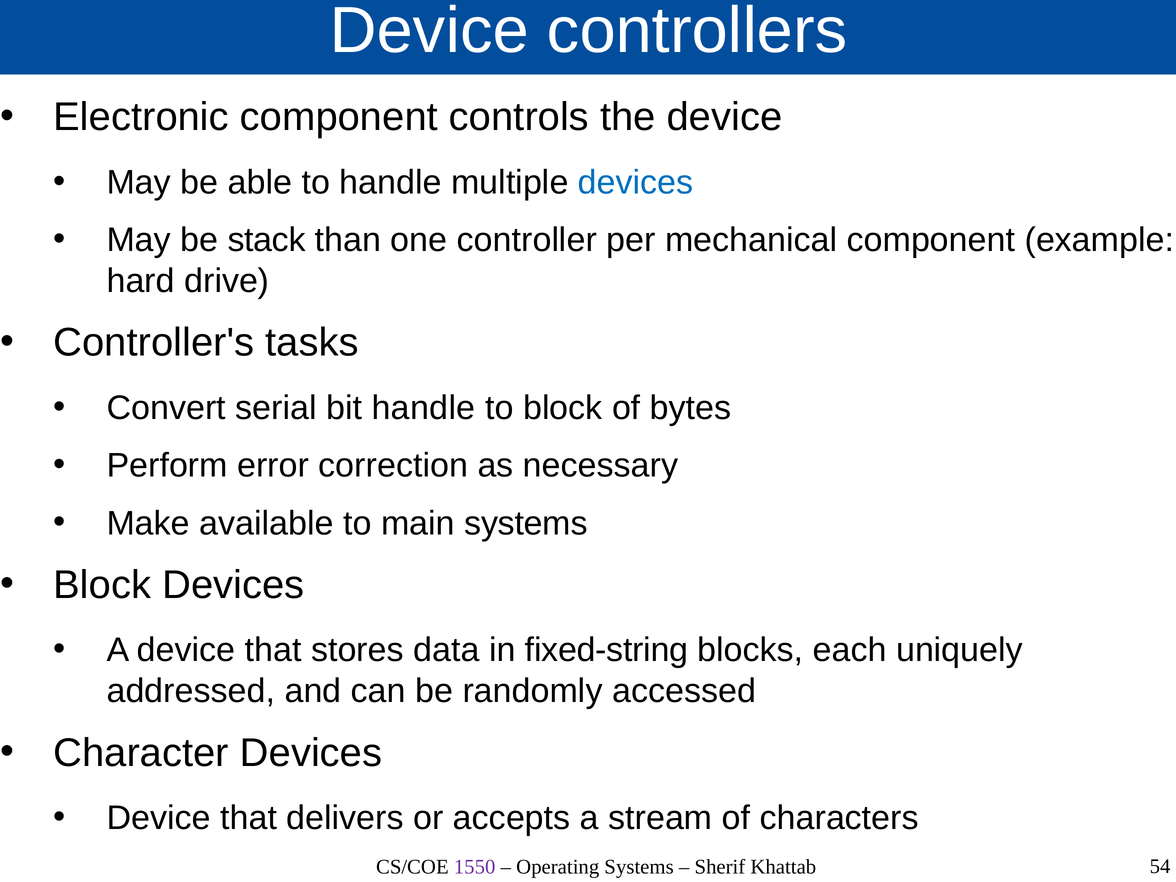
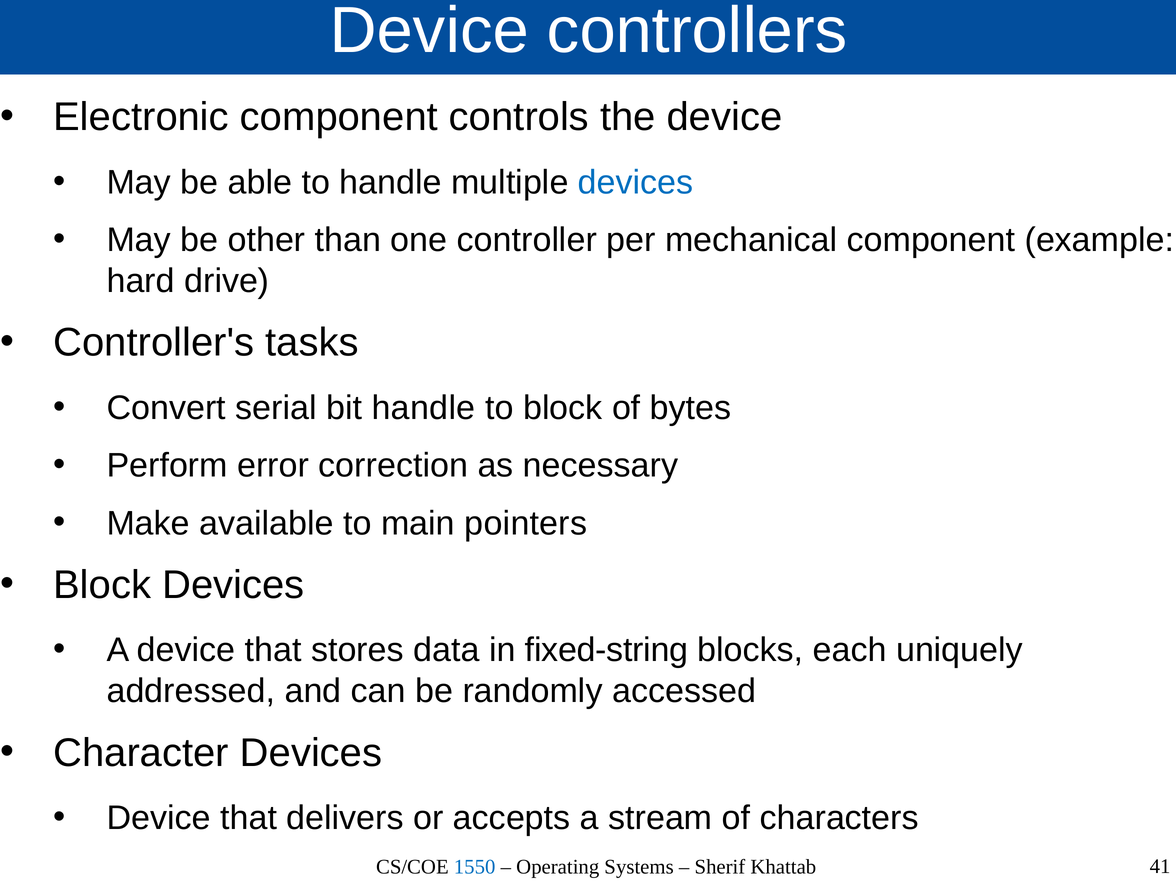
stack: stack -> other
main systems: systems -> pointers
1550 colour: purple -> blue
54: 54 -> 41
